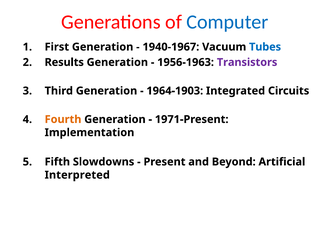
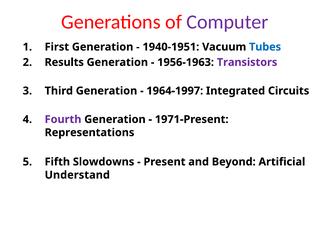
Computer colour: blue -> purple
1940-1967: 1940-1967 -> 1940-1951
1964-1903: 1964-1903 -> 1964-1997
Fourth colour: orange -> purple
Implementation: Implementation -> Representations
Interpreted: Interpreted -> Understand
